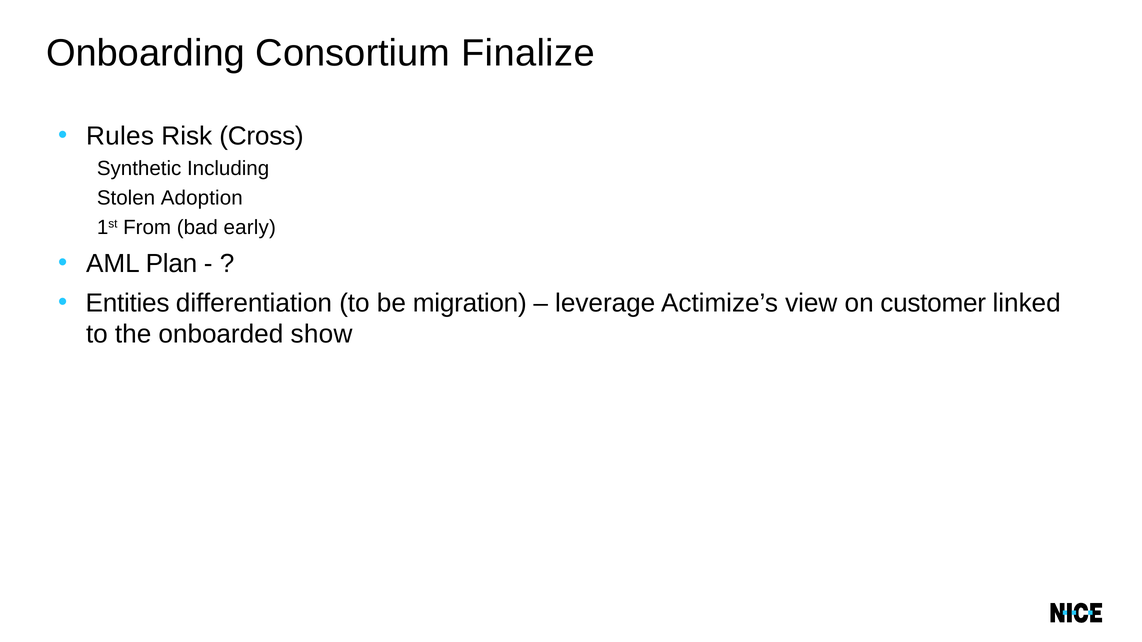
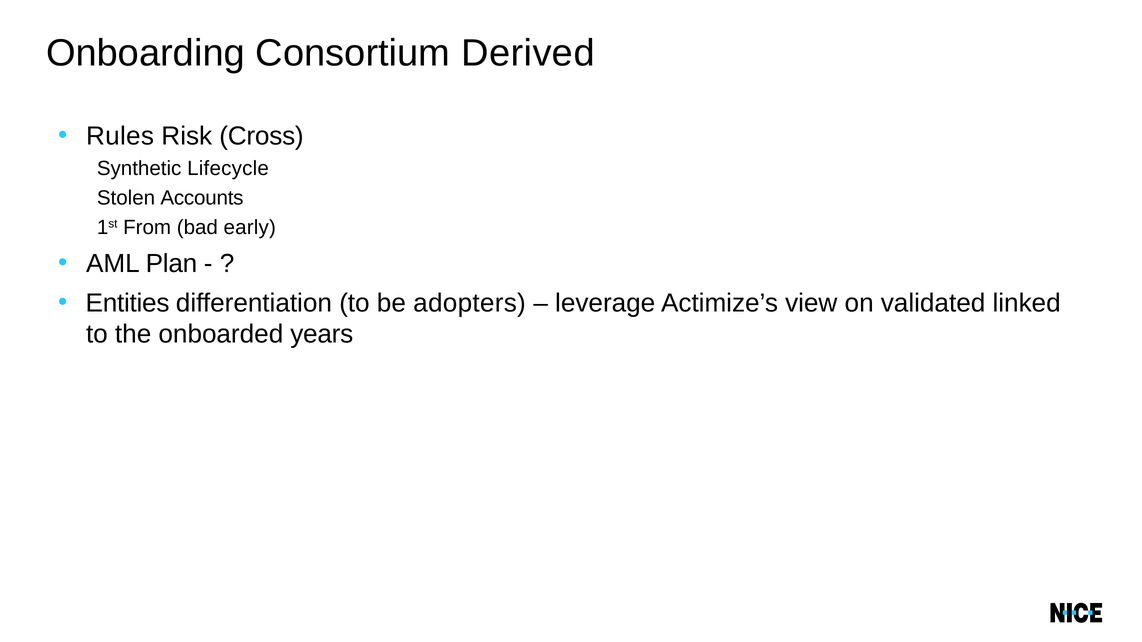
Finalize: Finalize -> Derived
Including: Including -> Lifecycle
Adoption: Adoption -> Accounts
migration: migration -> adopters
customer: customer -> validated
show: show -> years
